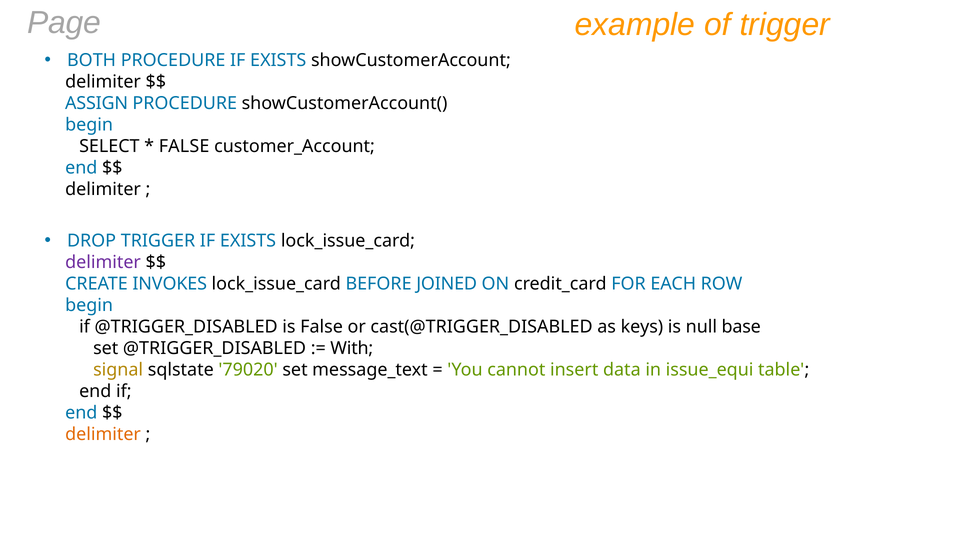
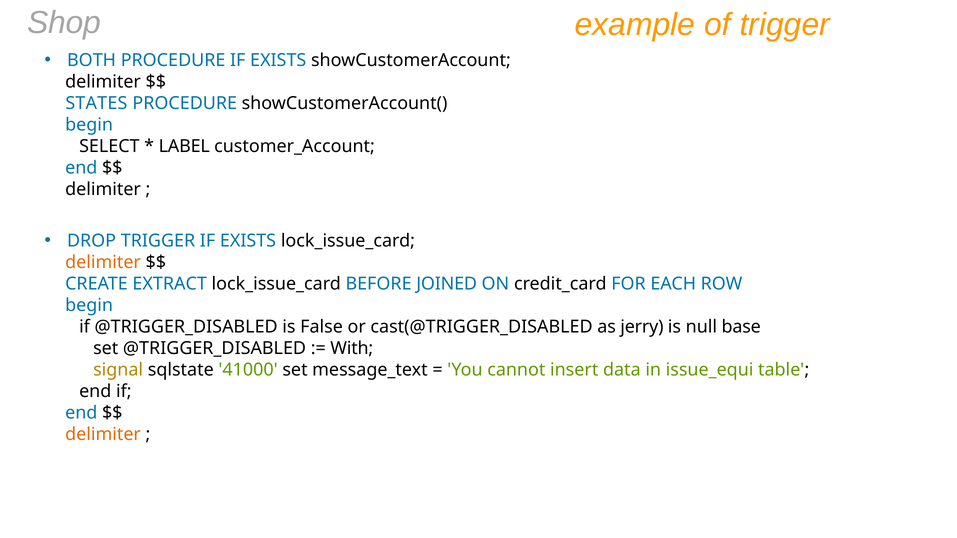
Page: Page -> Shop
ASSIGN: ASSIGN -> STATES
FALSE at (184, 147): FALSE -> LABEL
delimiter at (103, 262) colour: purple -> orange
INVOKES: INVOKES -> EXTRACT
keys: keys -> jerry
79020: 79020 -> 41000
